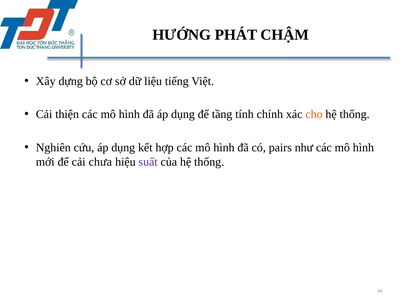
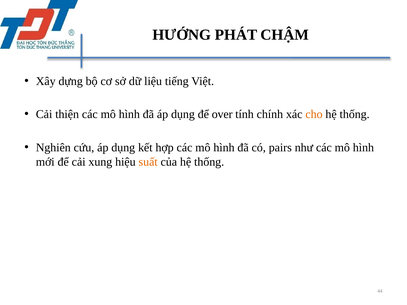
tầng: tầng -> over
chưa: chưa -> xung
suất colour: purple -> orange
